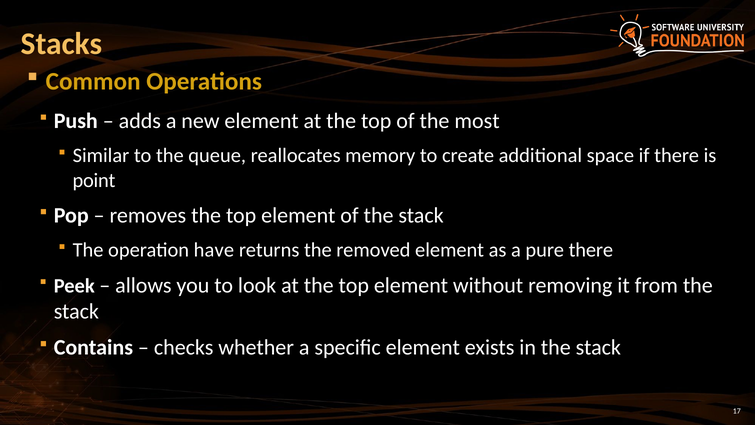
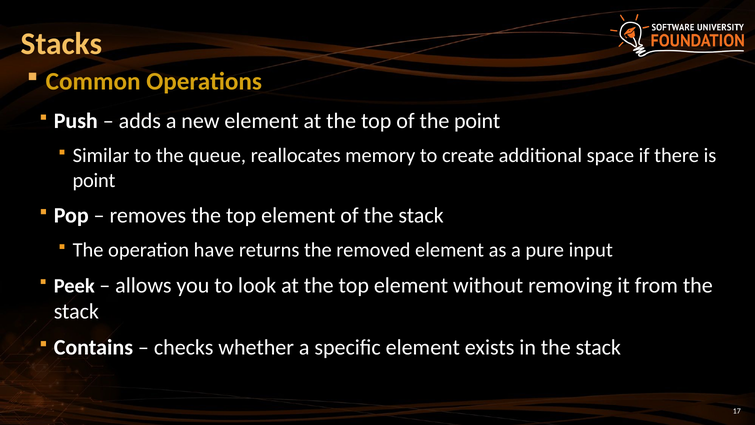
the most: most -> point
pure there: there -> input
